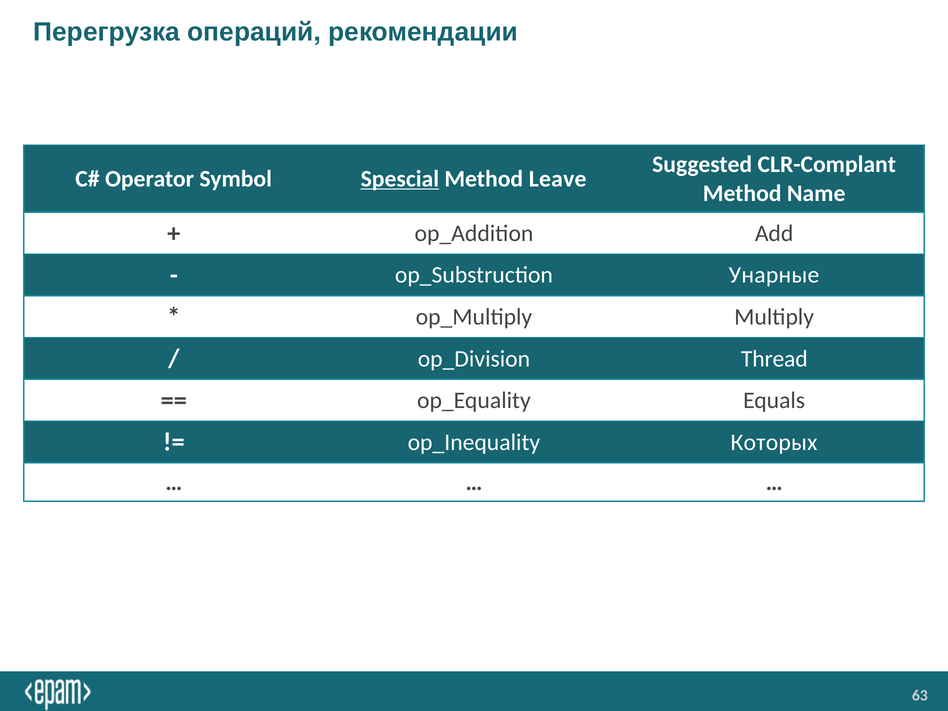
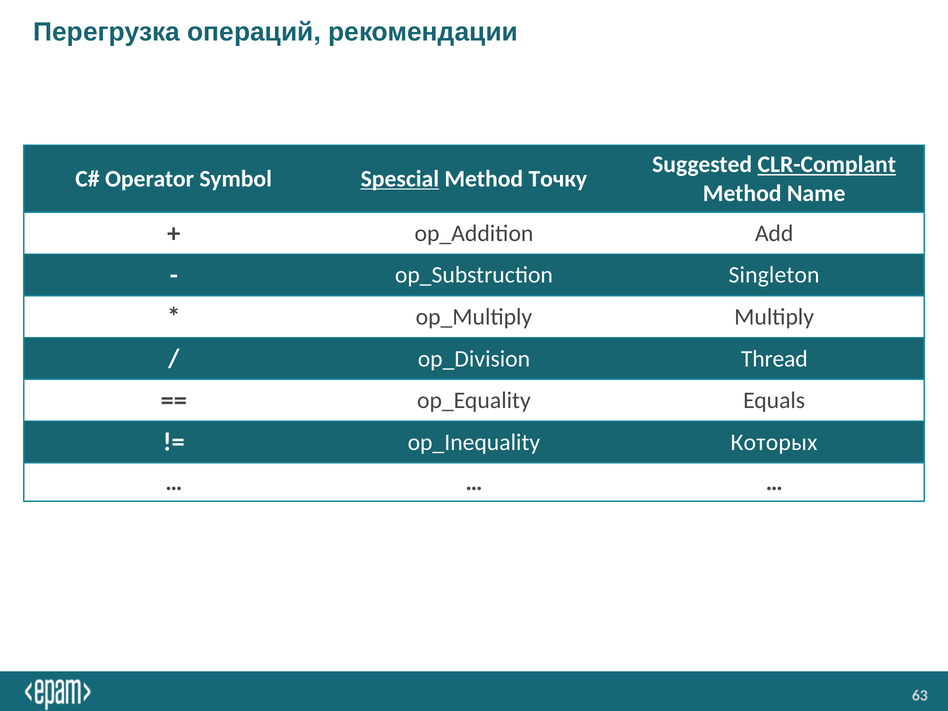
CLR-Complant underline: none -> present
Leave: Leave -> Точку
Унарные: Унарные -> Singleton
